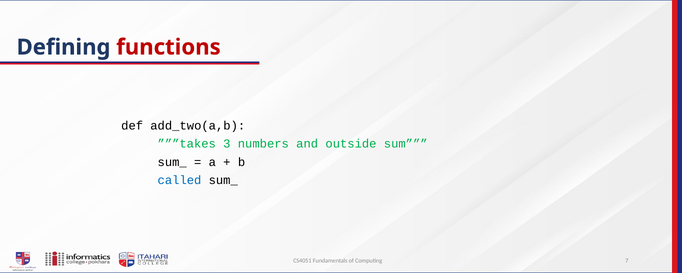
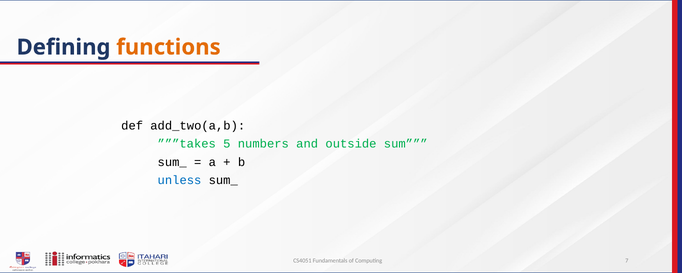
functions colour: red -> orange
3: 3 -> 5
called: called -> unless
